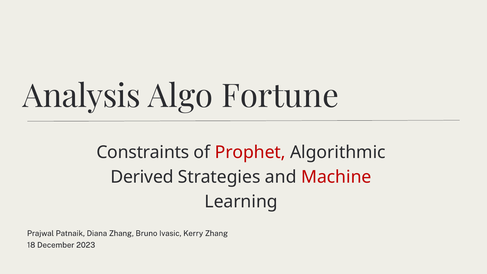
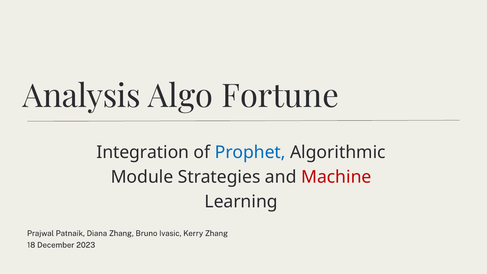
Constraints: Constraints -> Integration
Prophet colour: red -> blue
Derived: Derived -> Module
